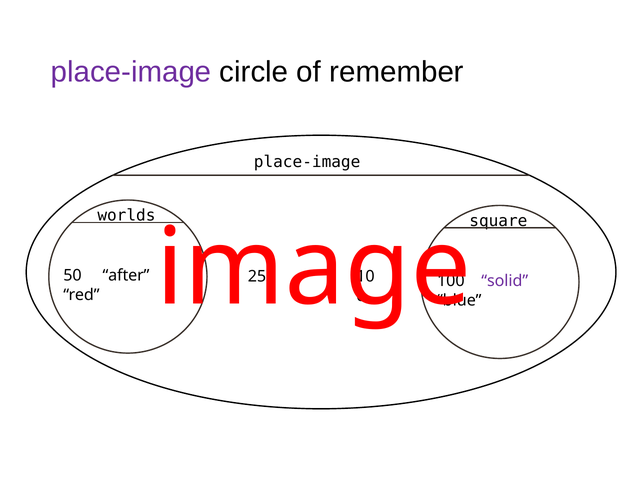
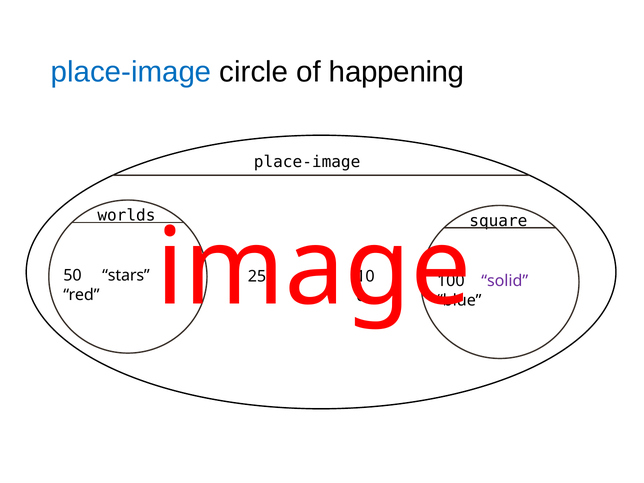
place-image at (131, 72) colour: purple -> blue
remember: remember -> happening
after: after -> stars
